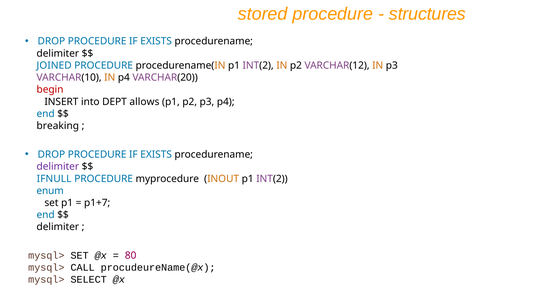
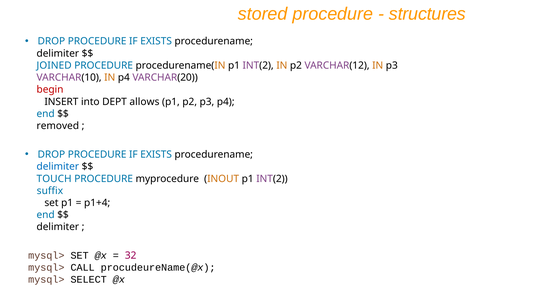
breaking: breaking -> removed
delimiter at (58, 167) colour: purple -> blue
IFNULL: IFNULL -> TOUCH
enum: enum -> suffix
p1+7: p1+7 -> p1+4
80: 80 -> 32
